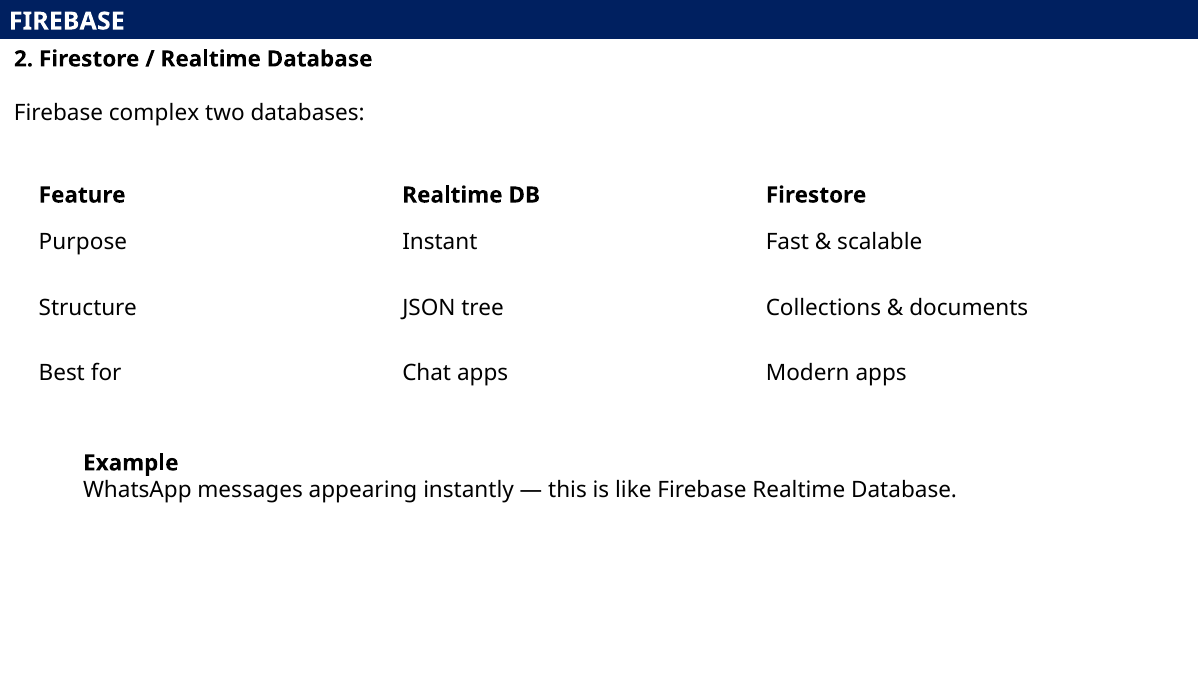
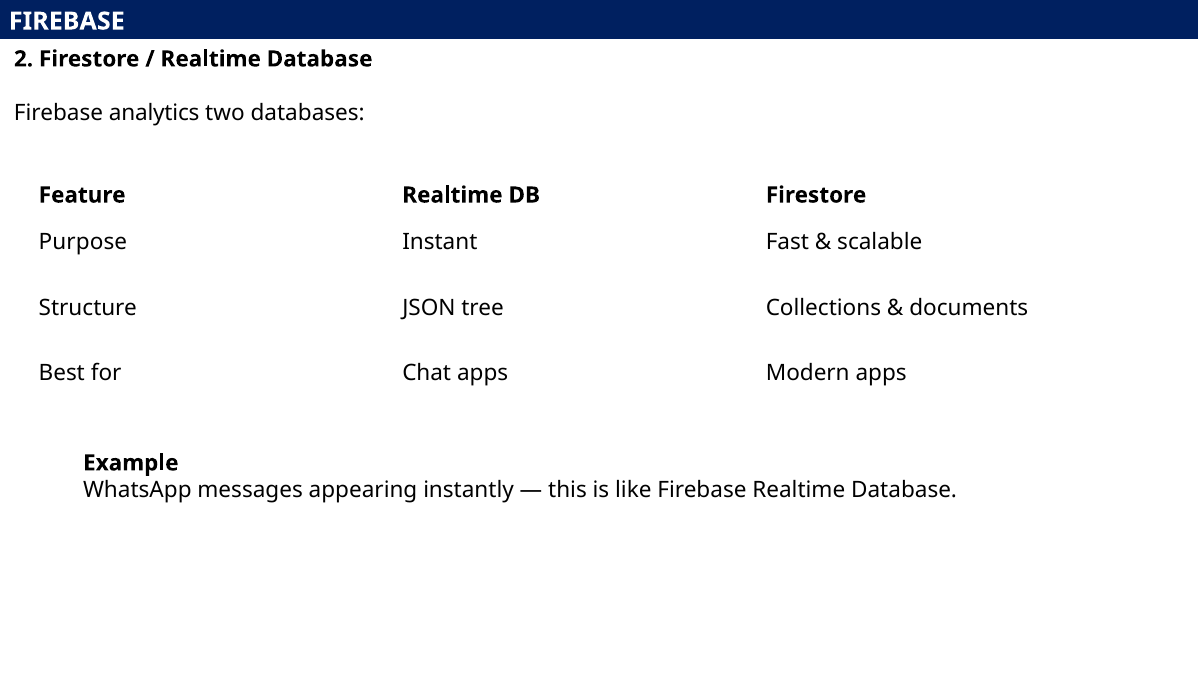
complex: complex -> analytics
